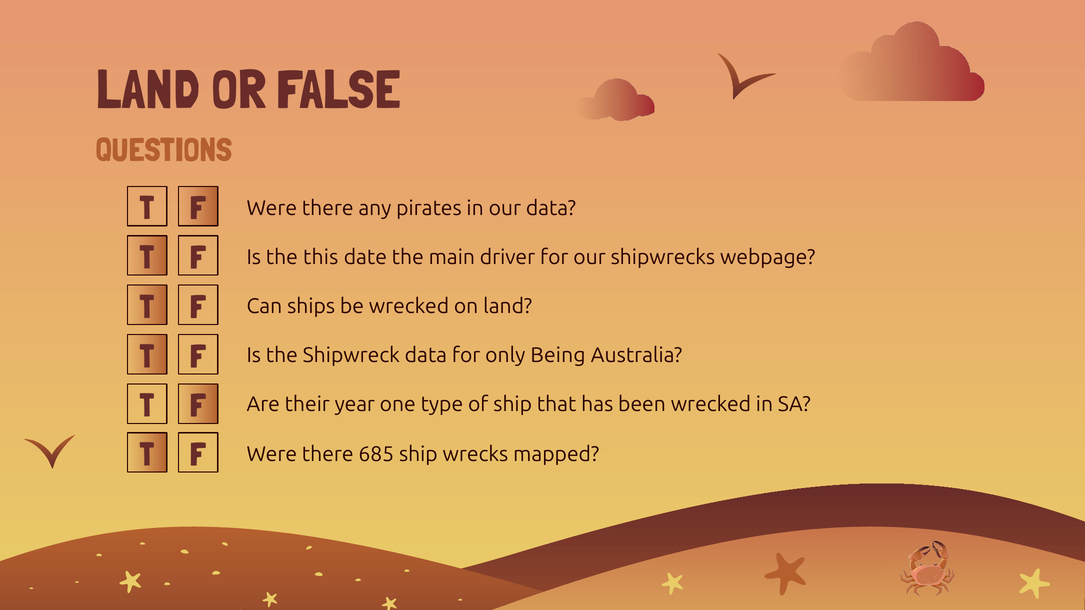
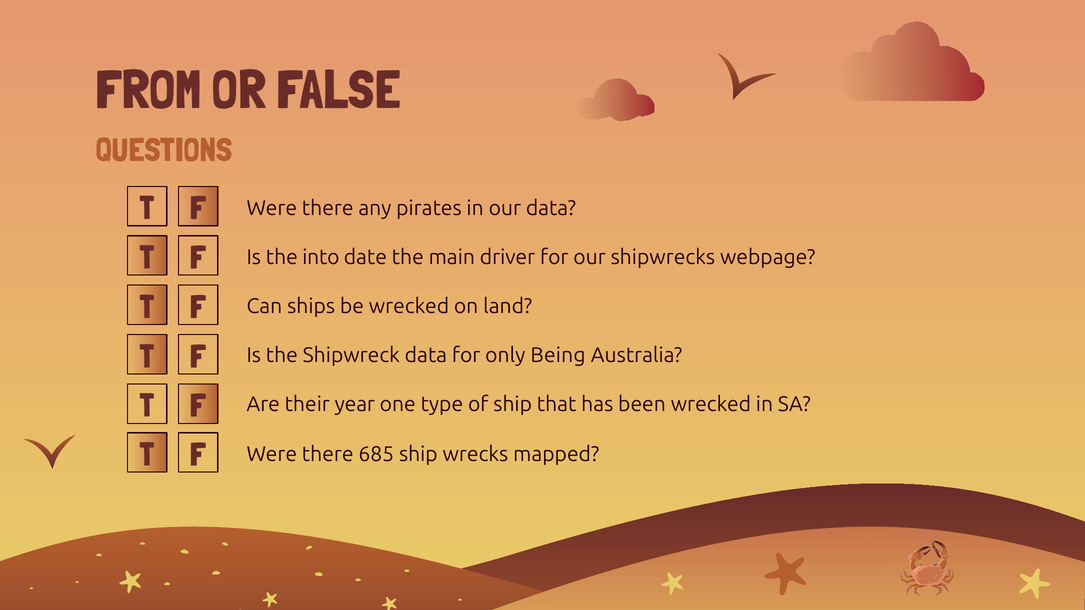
LAND at (148, 91): LAND -> FROM
this: this -> into
